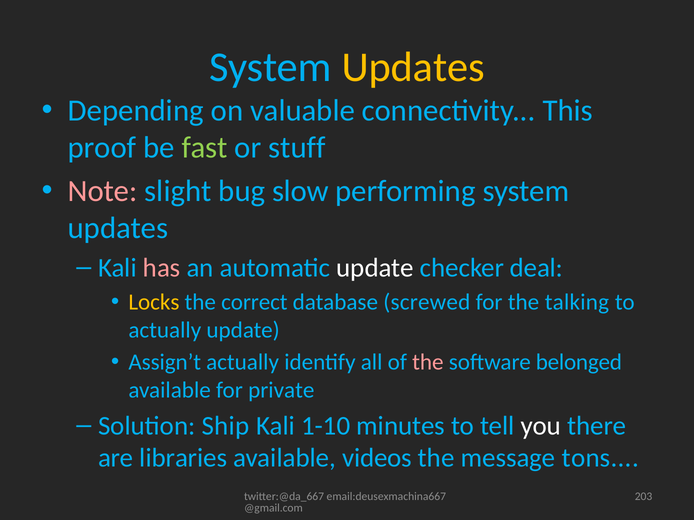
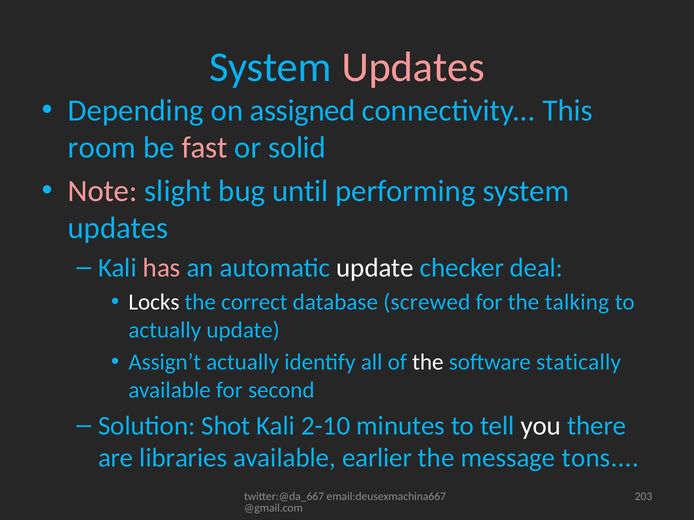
Updates at (413, 67) colour: yellow -> pink
valuable: valuable -> assigned
proof: proof -> room
fast colour: light green -> pink
stuff: stuff -> solid
slow: slow -> until
Locks colour: yellow -> white
the at (428, 363) colour: pink -> white
belonged: belonged -> statically
private: private -> second
Ship: Ship -> Shot
1-10: 1-10 -> 2-10
videos: videos -> earlier
